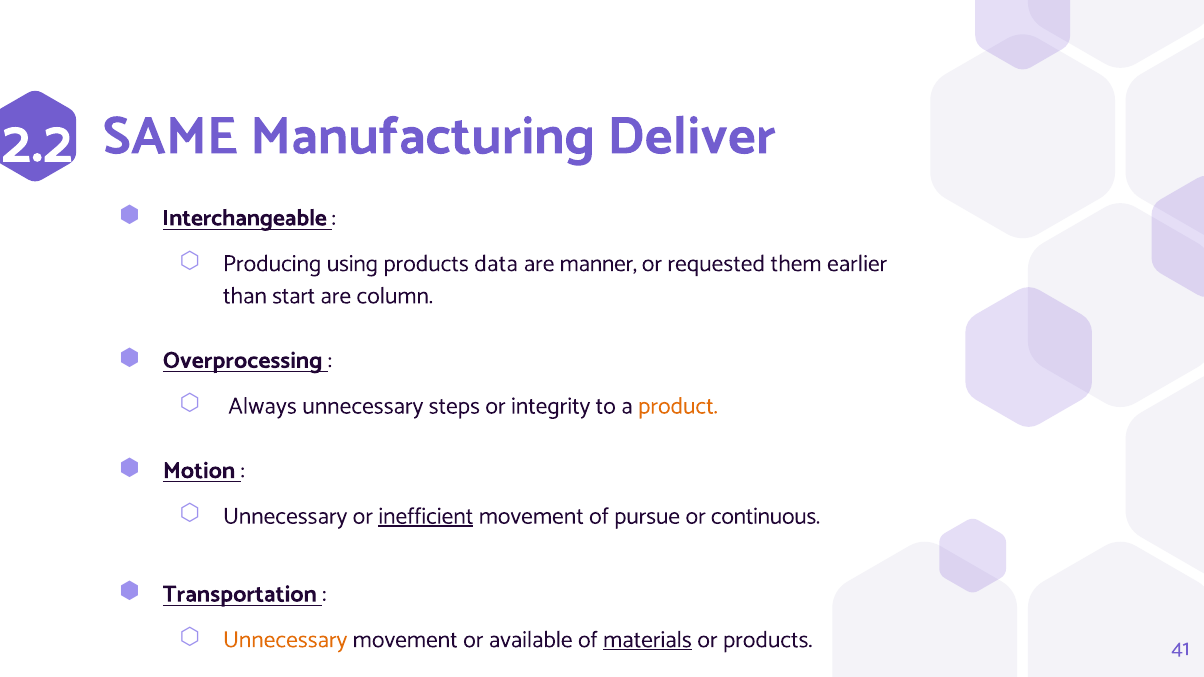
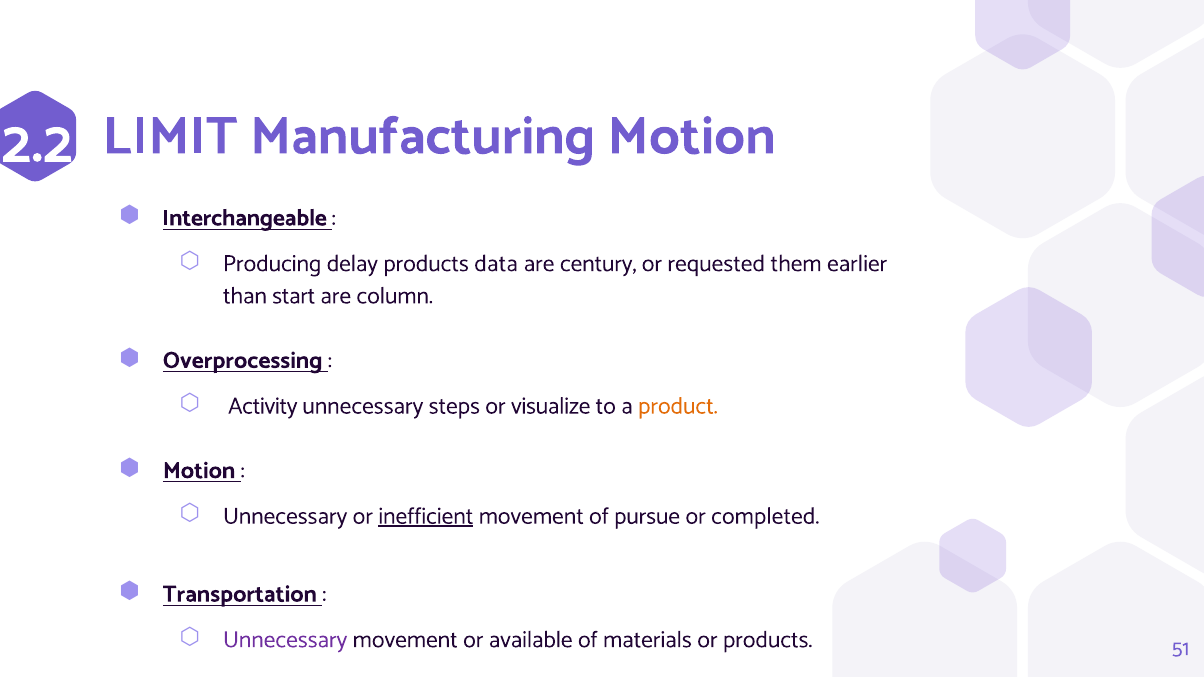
SAME: SAME -> LIMIT
Manufacturing Deliver: Deliver -> Motion
using: using -> delay
manner: manner -> century
Always: Always -> Activity
integrity: integrity -> visualize
continuous: continuous -> completed
Unnecessary at (285, 640) colour: orange -> purple
materials underline: present -> none
41: 41 -> 51
